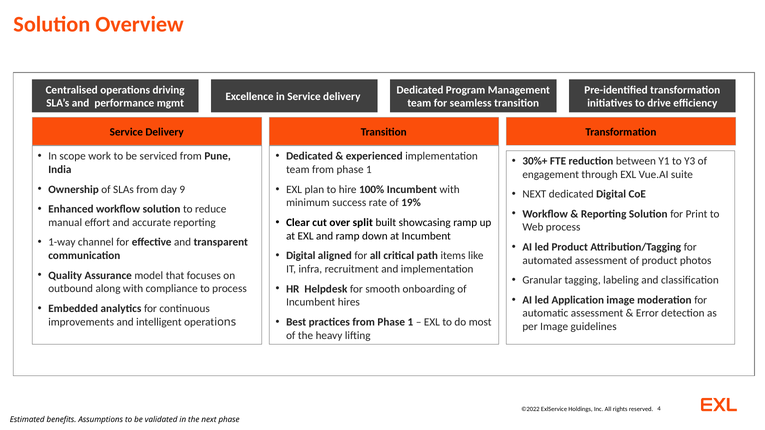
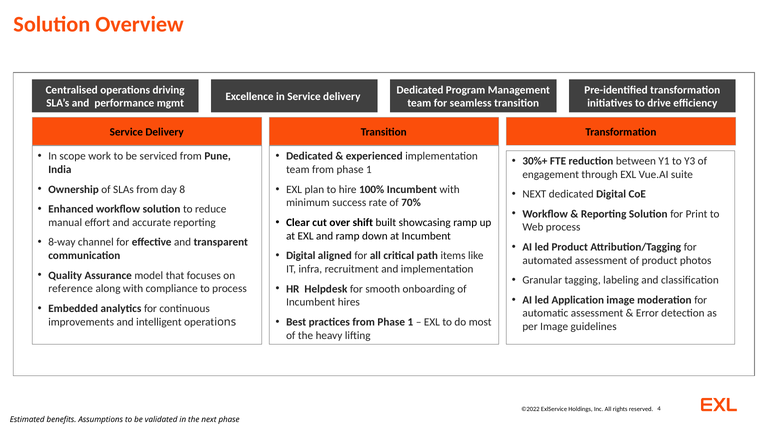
9: 9 -> 8
19%: 19% -> 70%
split: split -> shift
1-way: 1-way -> 8-way
outbound: outbound -> reference
